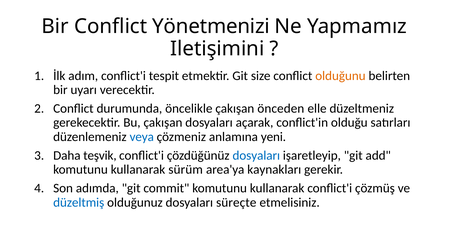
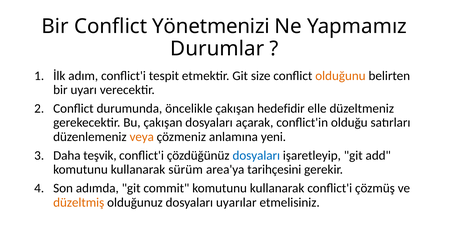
Iletişimini: Iletişimini -> Durumlar
önceden: önceden -> hedefidir
veya colour: blue -> orange
kaynakları: kaynakları -> tarihçesini
düzeltmiş colour: blue -> orange
süreçte: süreçte -> uyarılar
